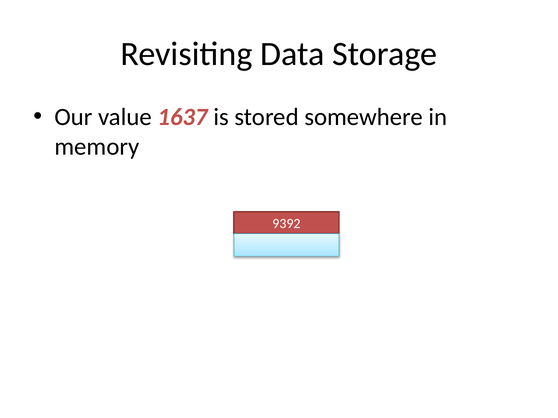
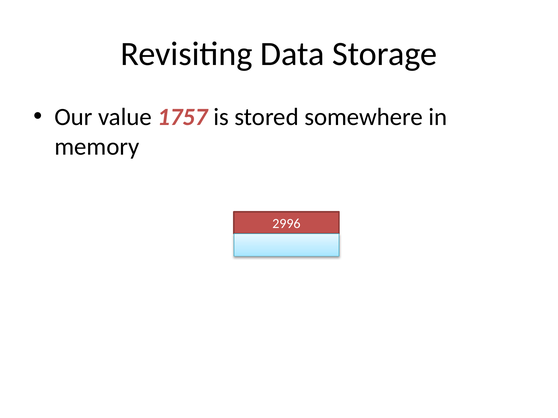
1637: 1637 -> 1757
9392: 9392 -> 2996
